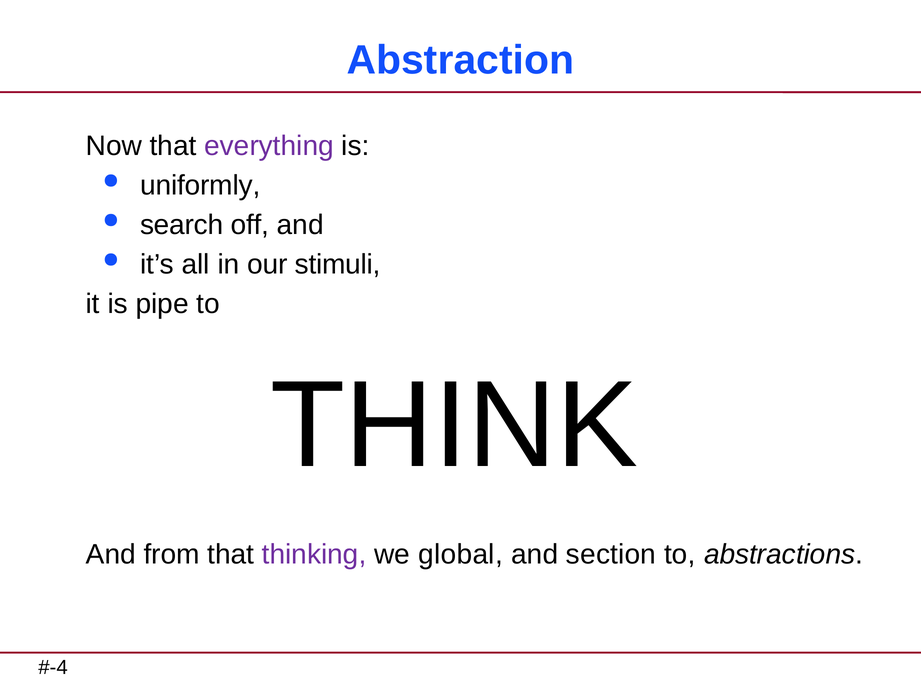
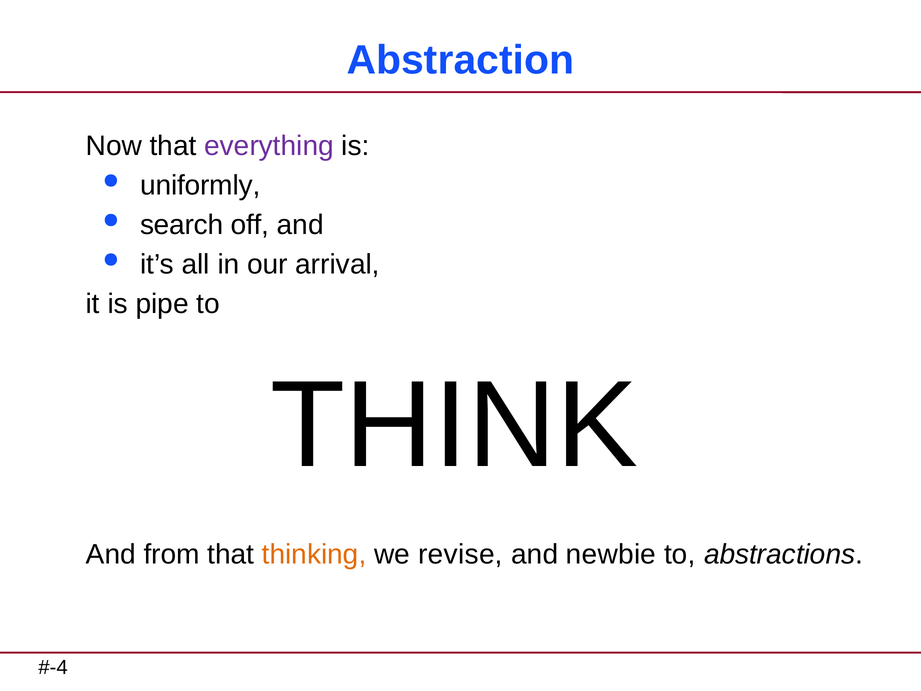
stimuli: stimuli -> arrival
thinking colour: purple -> orange
global: global -> revise
section: section -> newbie
